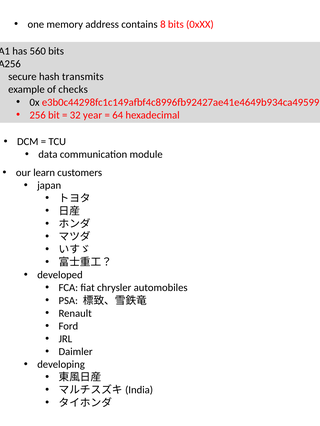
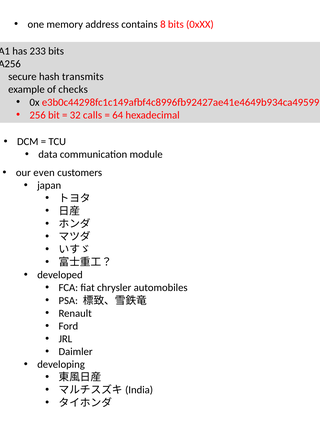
560: 560 -> 233
year: year -> calls
learn: learn -> even
